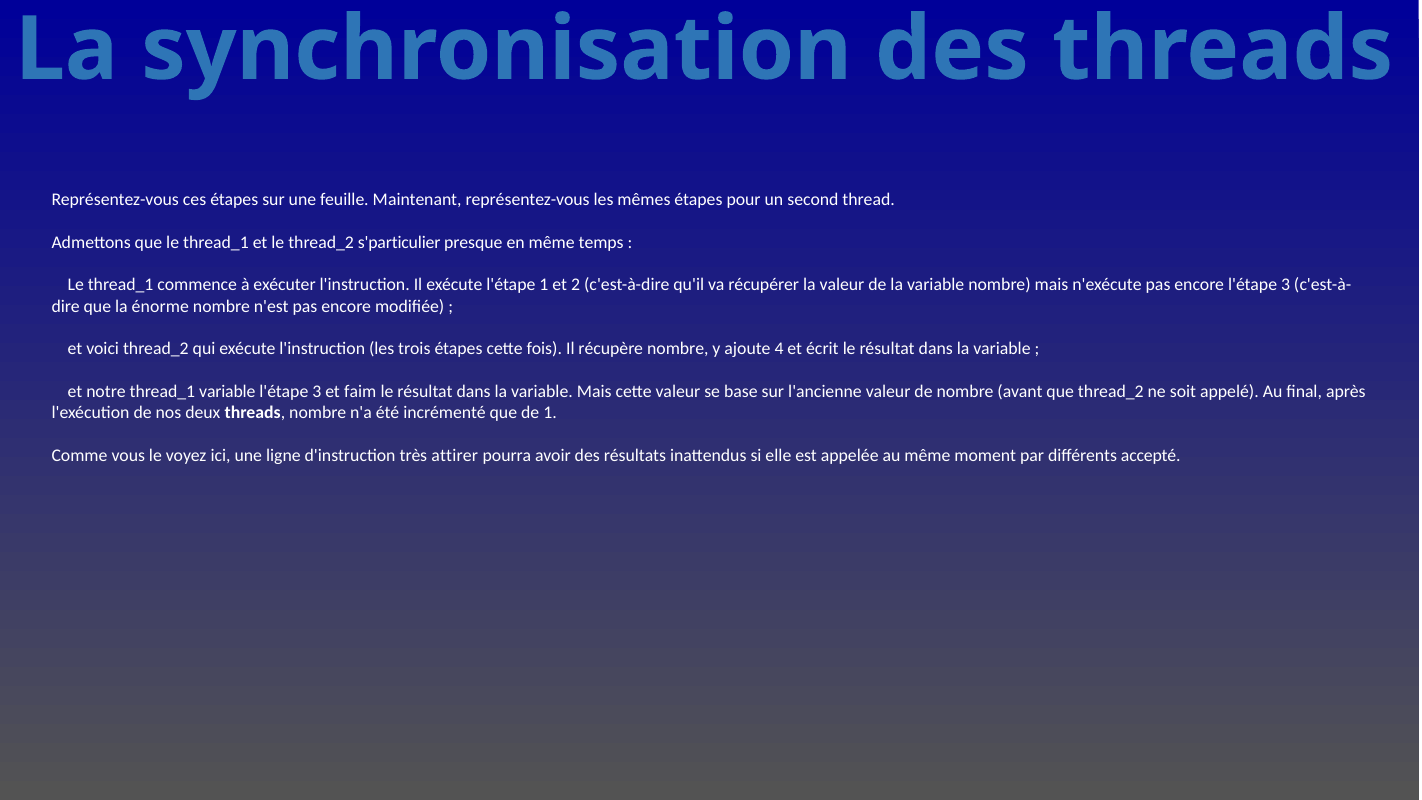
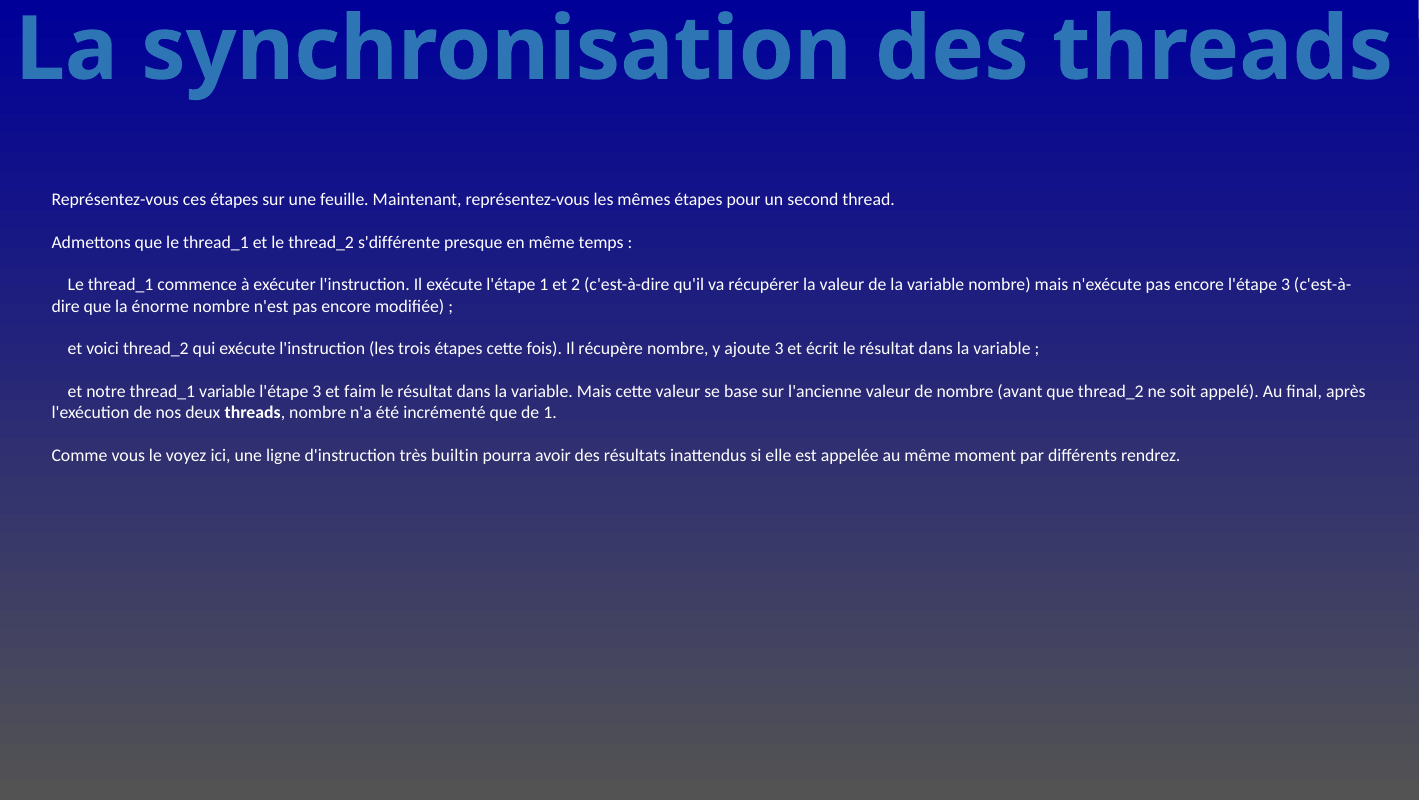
s'particulier: s'particulier -> s'différente
ajoute 4: 4 -> 3
attirer: attirer -> builtin
accepté: accepté -> rendrez
